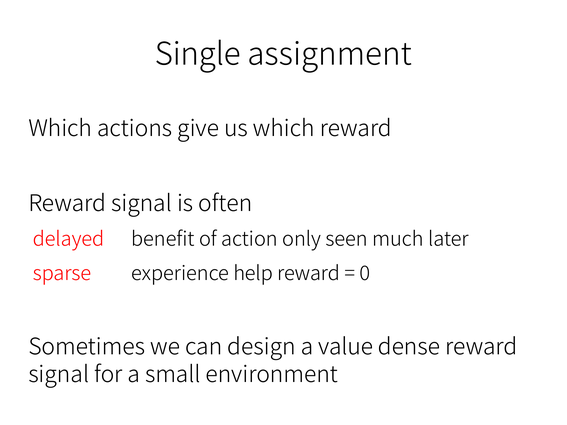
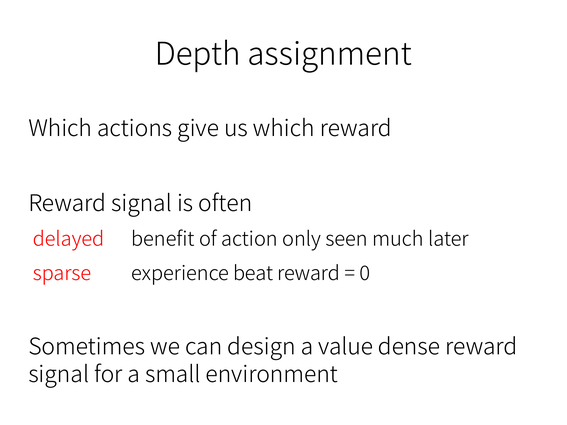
Single: Single -> Depth
help: help -> beat
